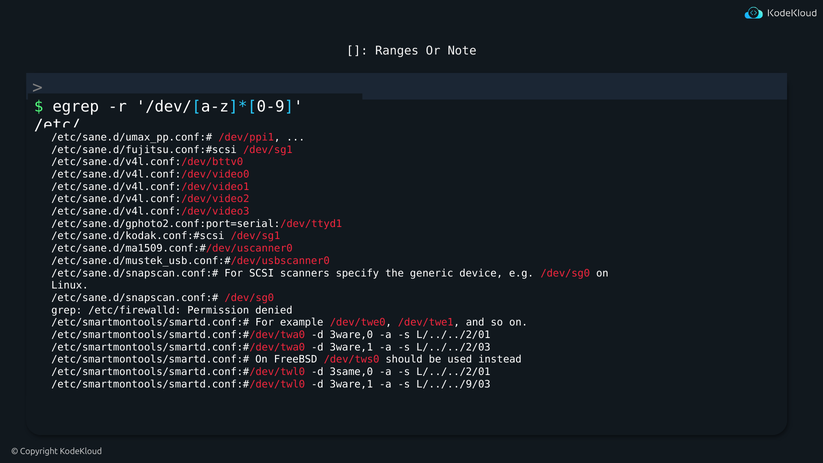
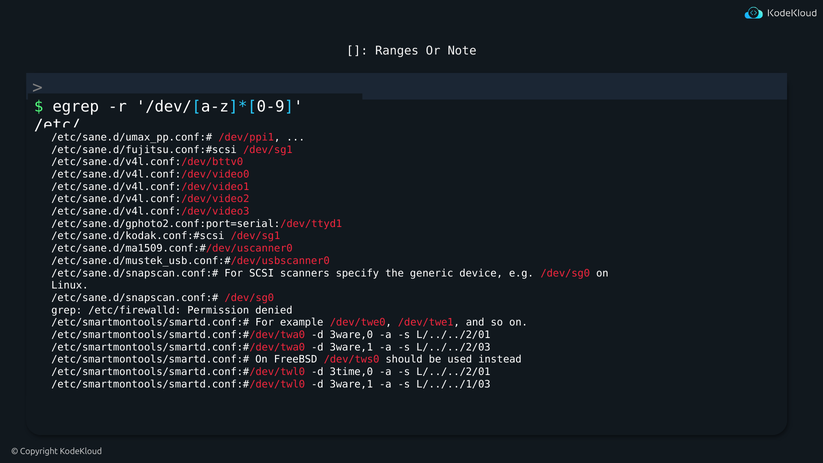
3same,0: 3same,0 -> 3time,0
L/../../9/03: L/../../9/03 -> L/../../1/03
